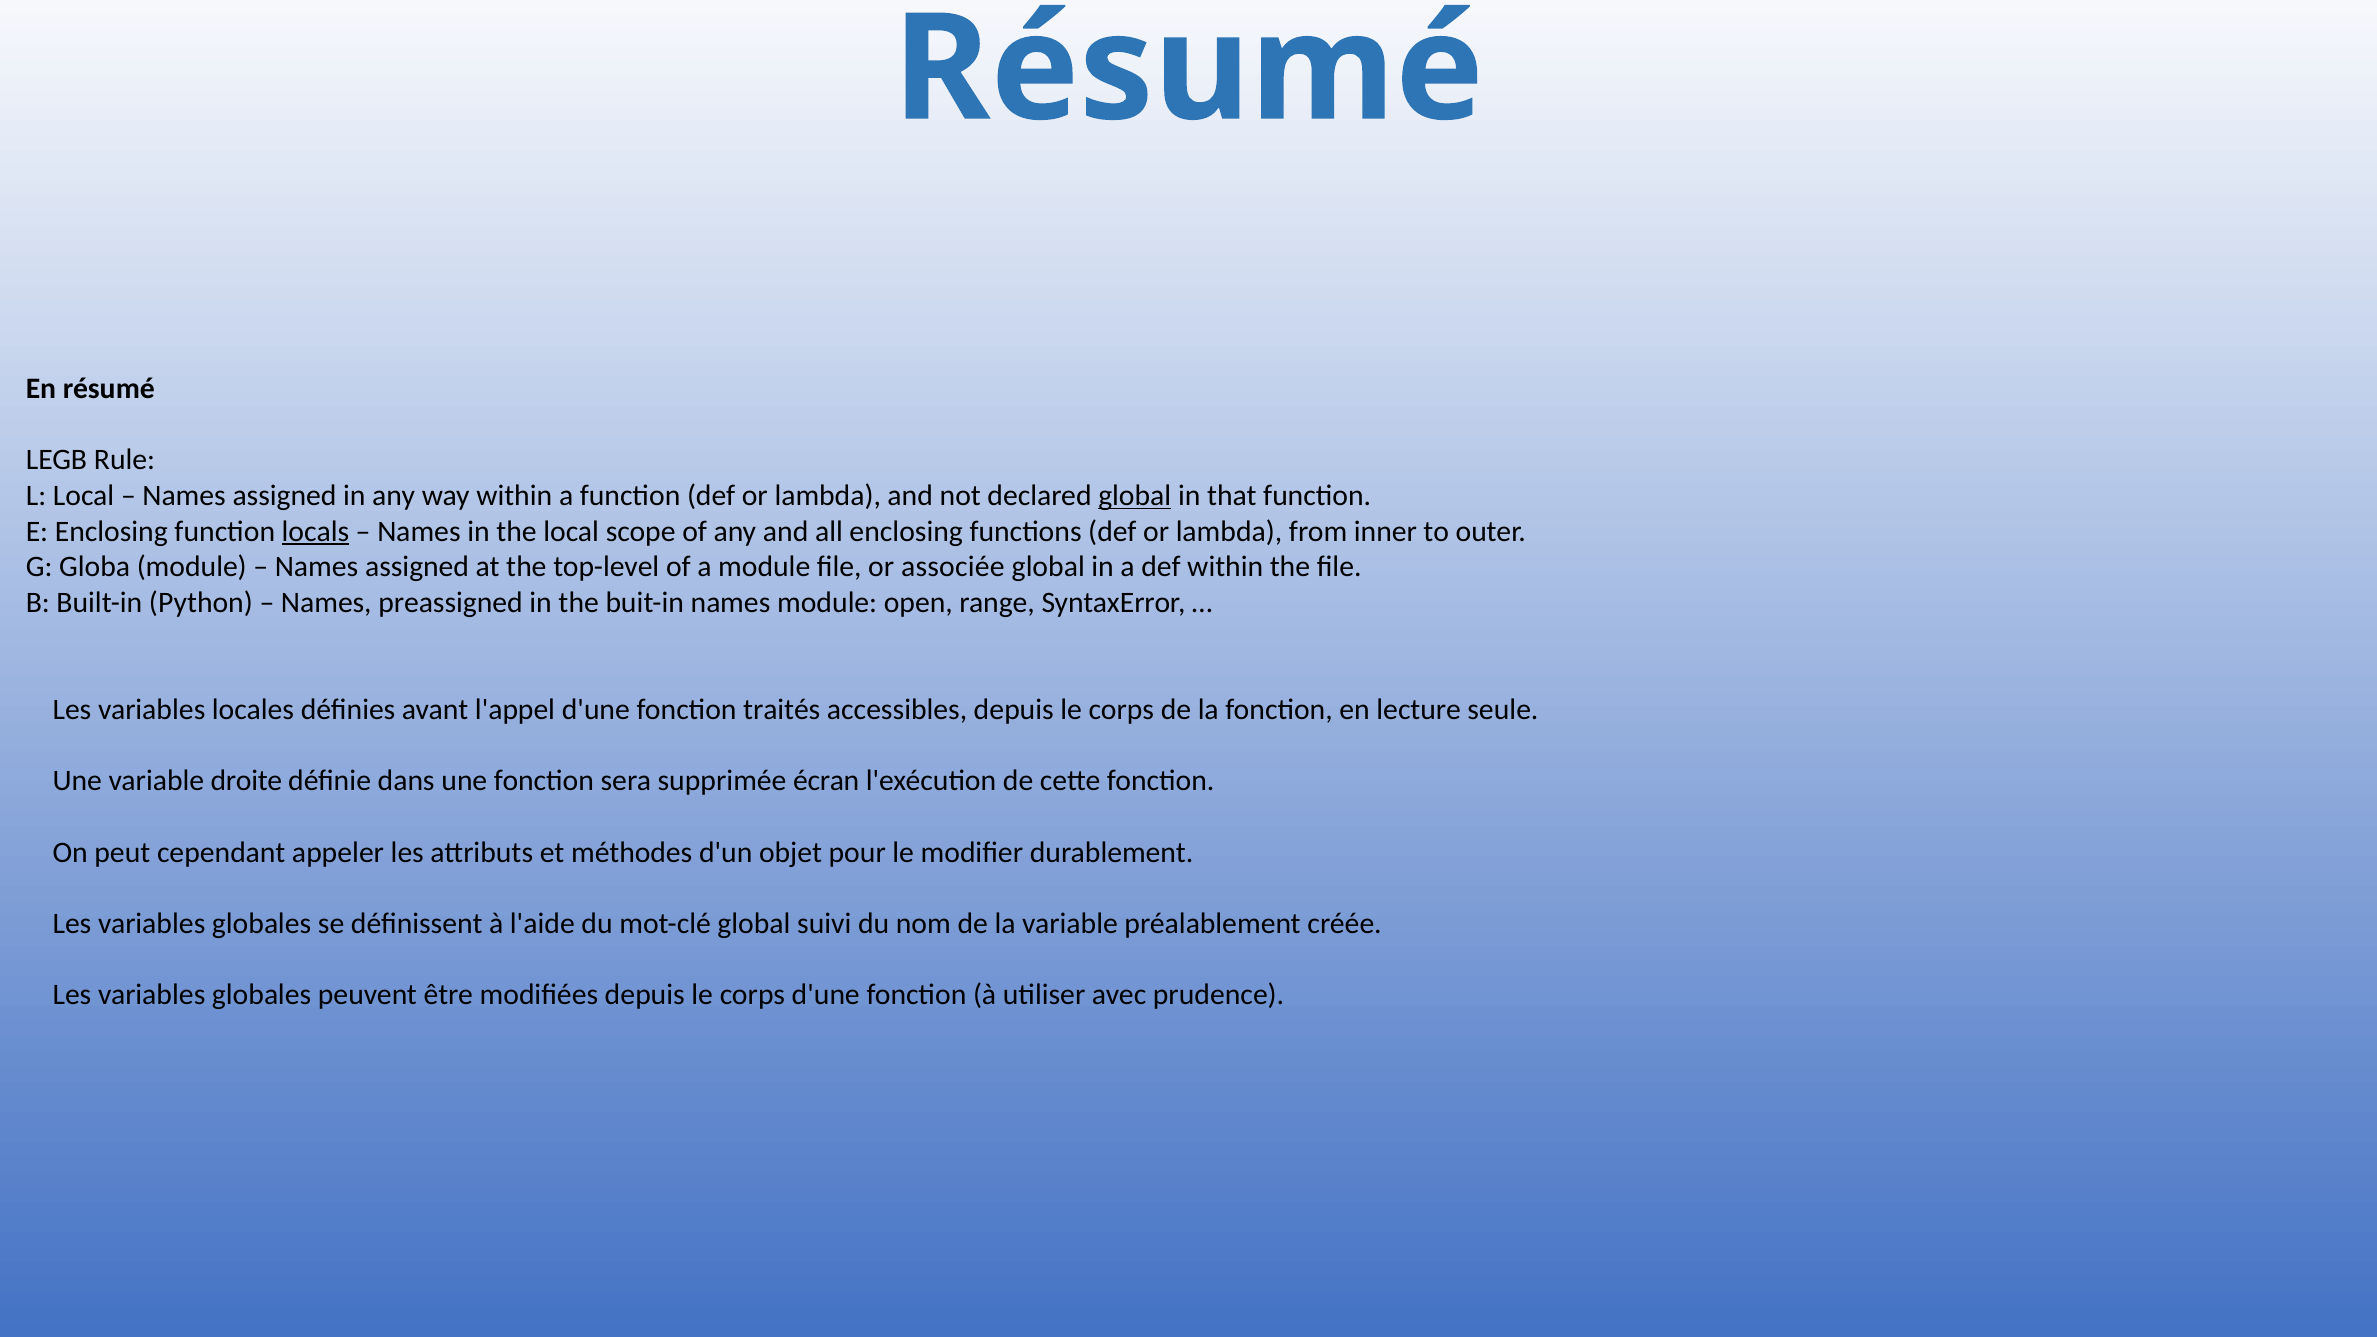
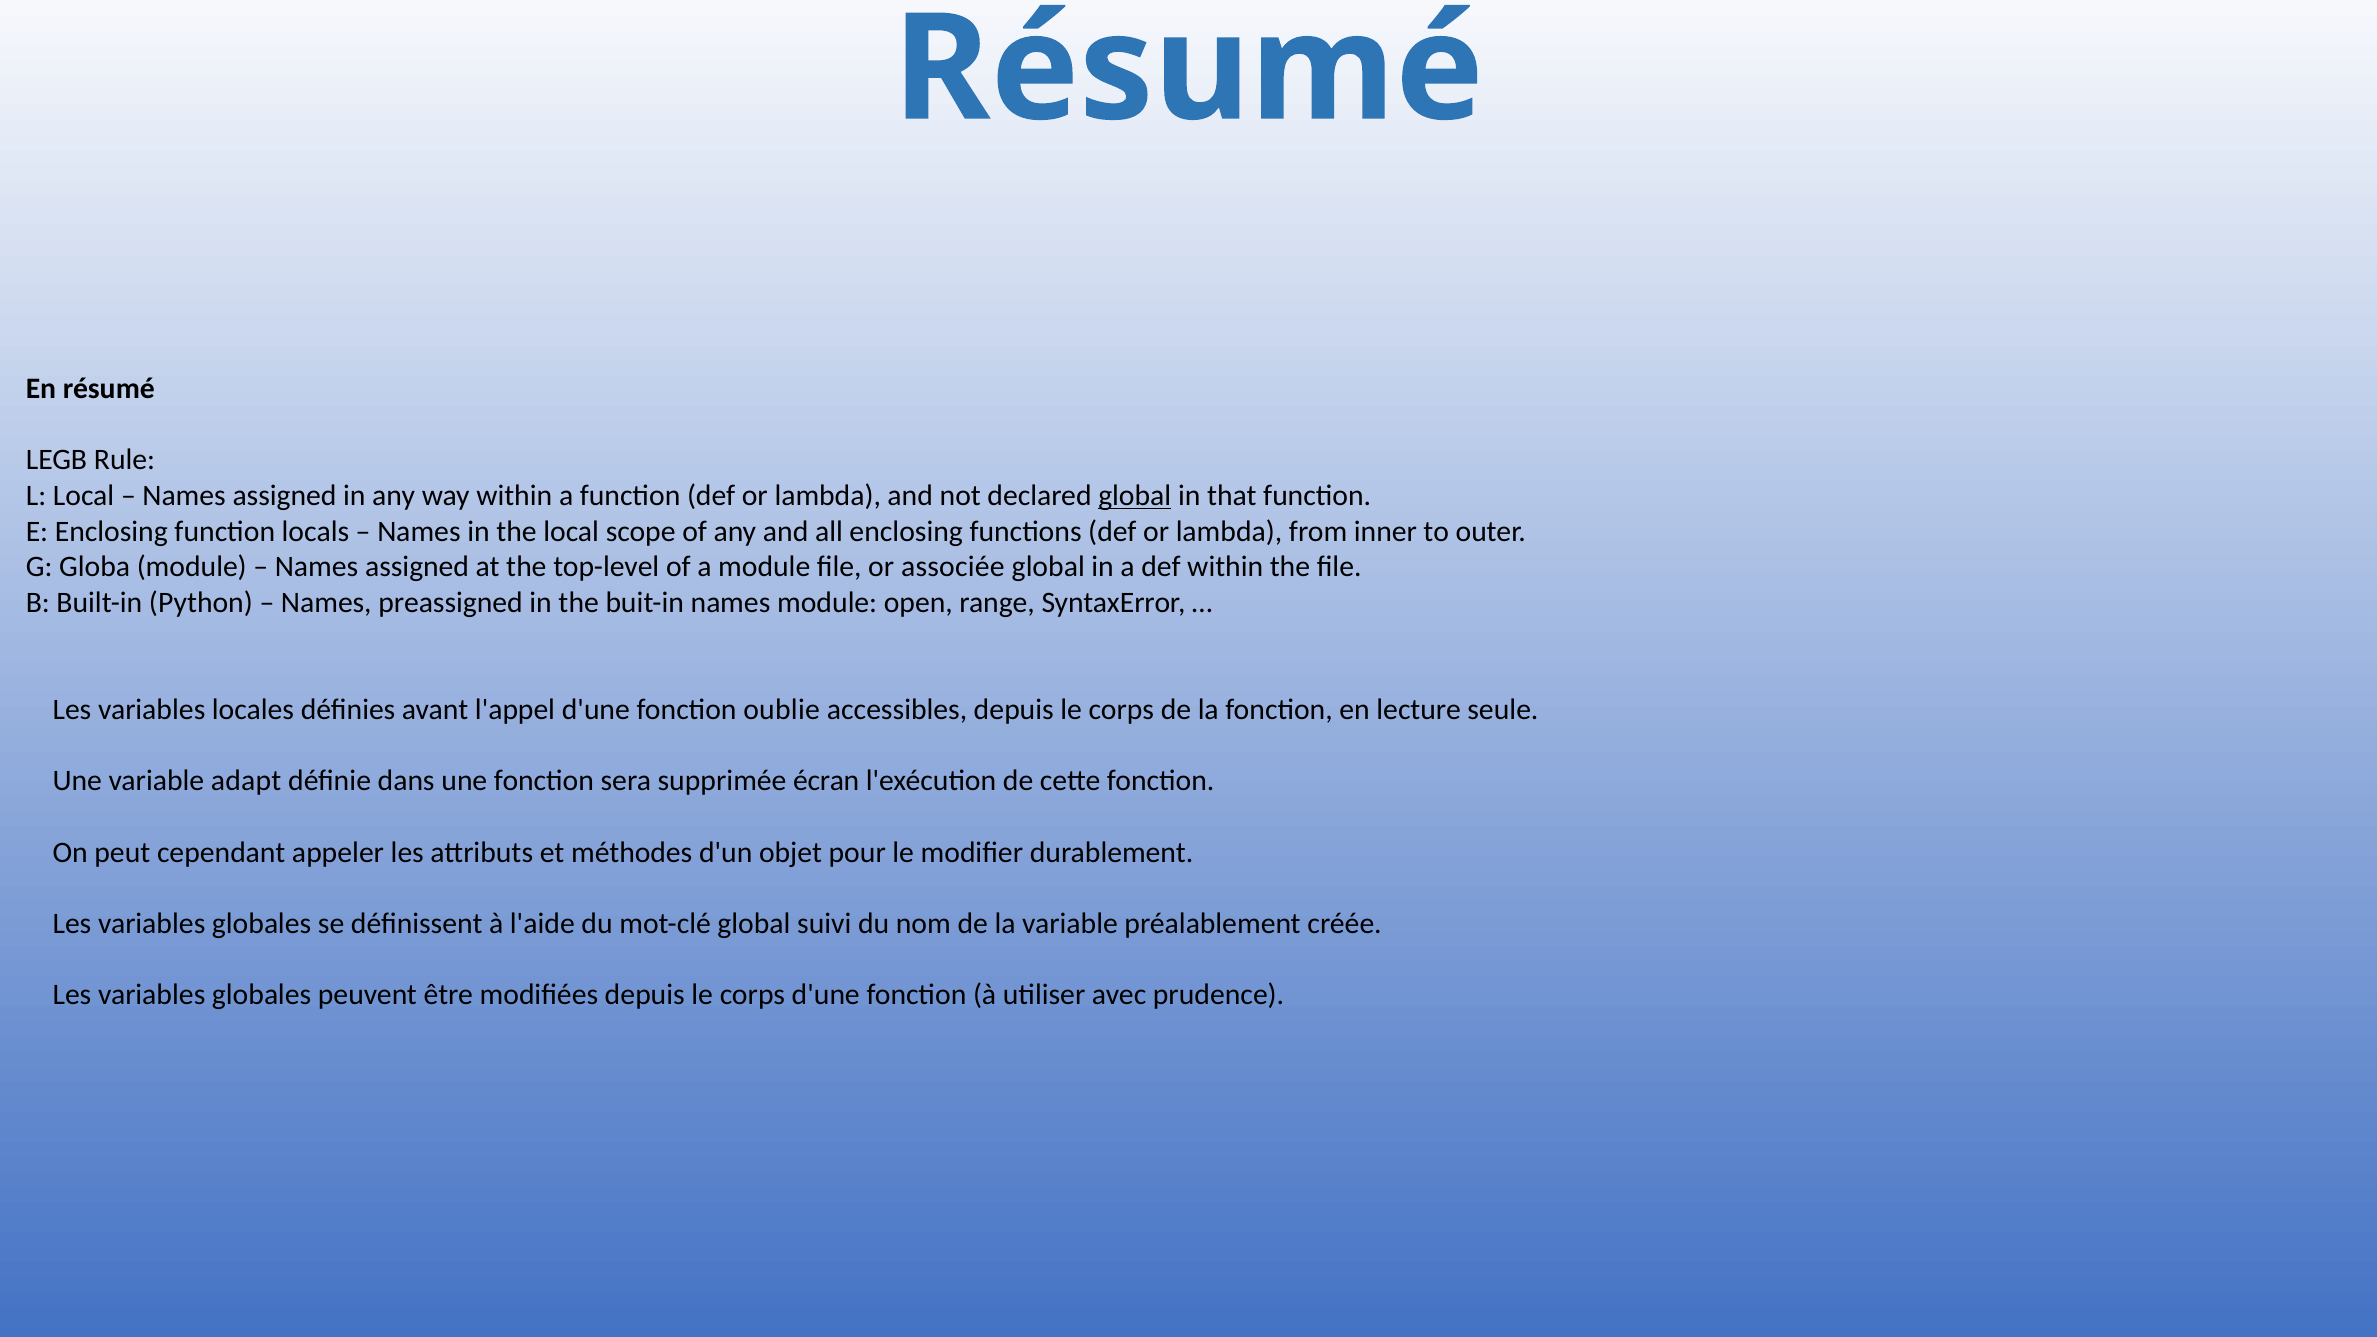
locals underline: present -> none
traités: traités -> oublie
droite: droite -> adapt
